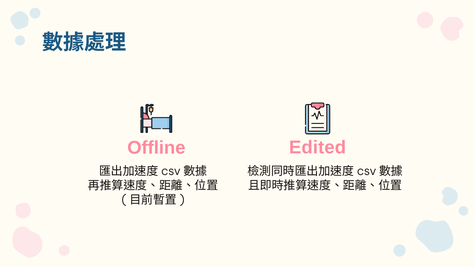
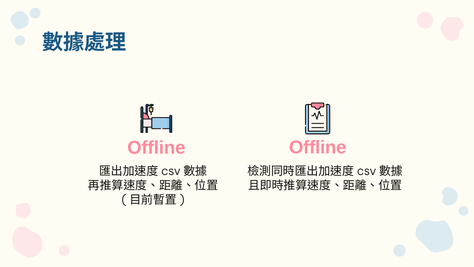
Edited at (318, 147): Edited -> Offline
